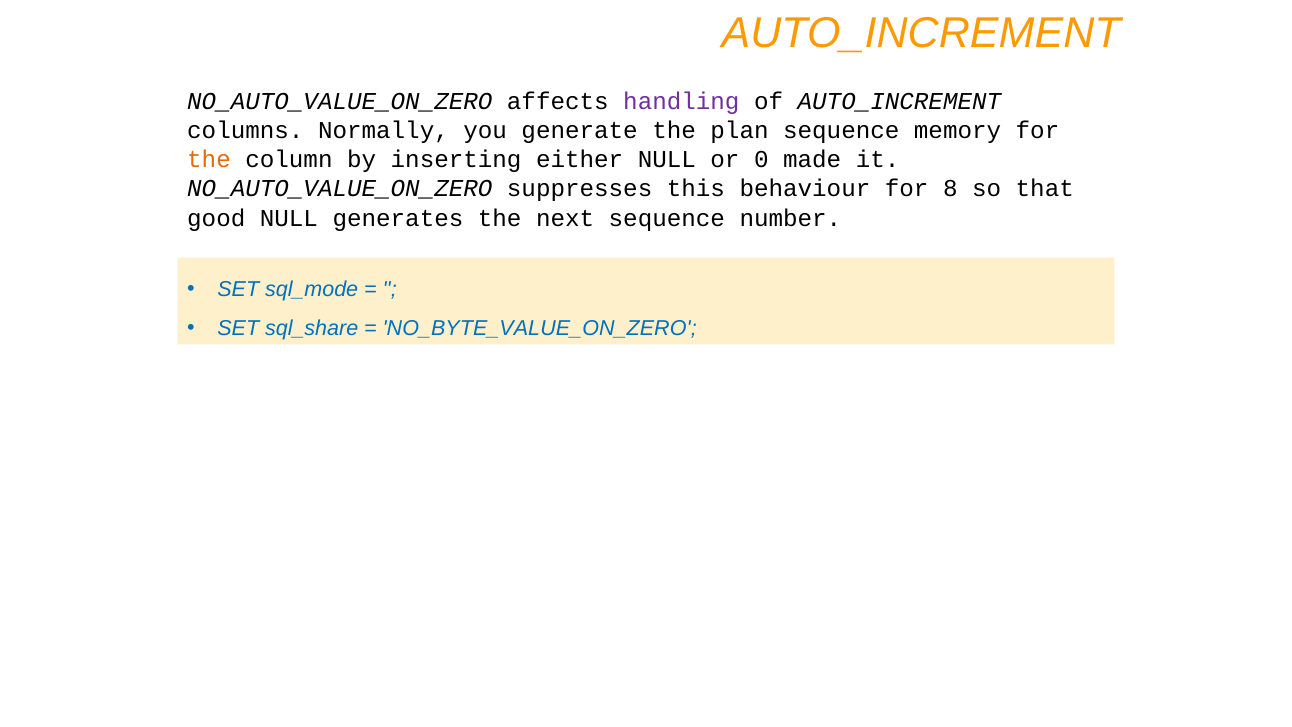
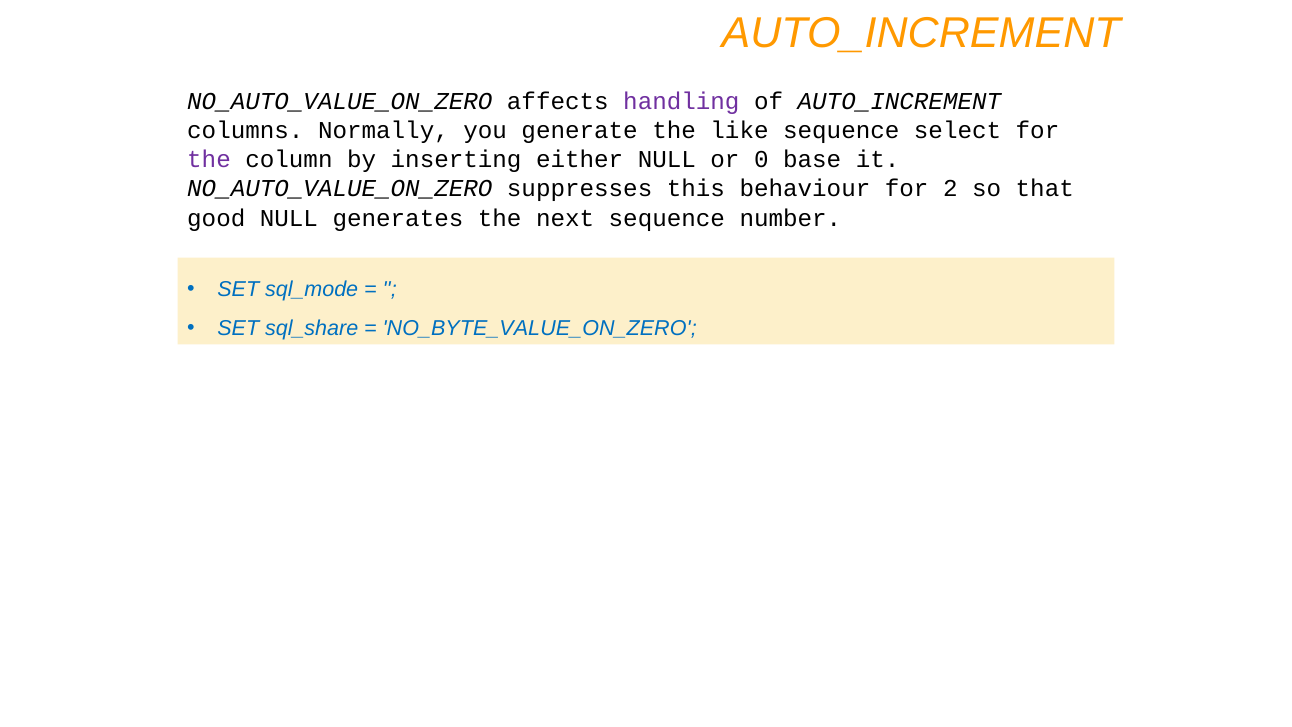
plan: plan -> like
memory: memory -> select
the at (209, 160) colour: orange -> purple
made: made -> base
8: 8 -> 2
